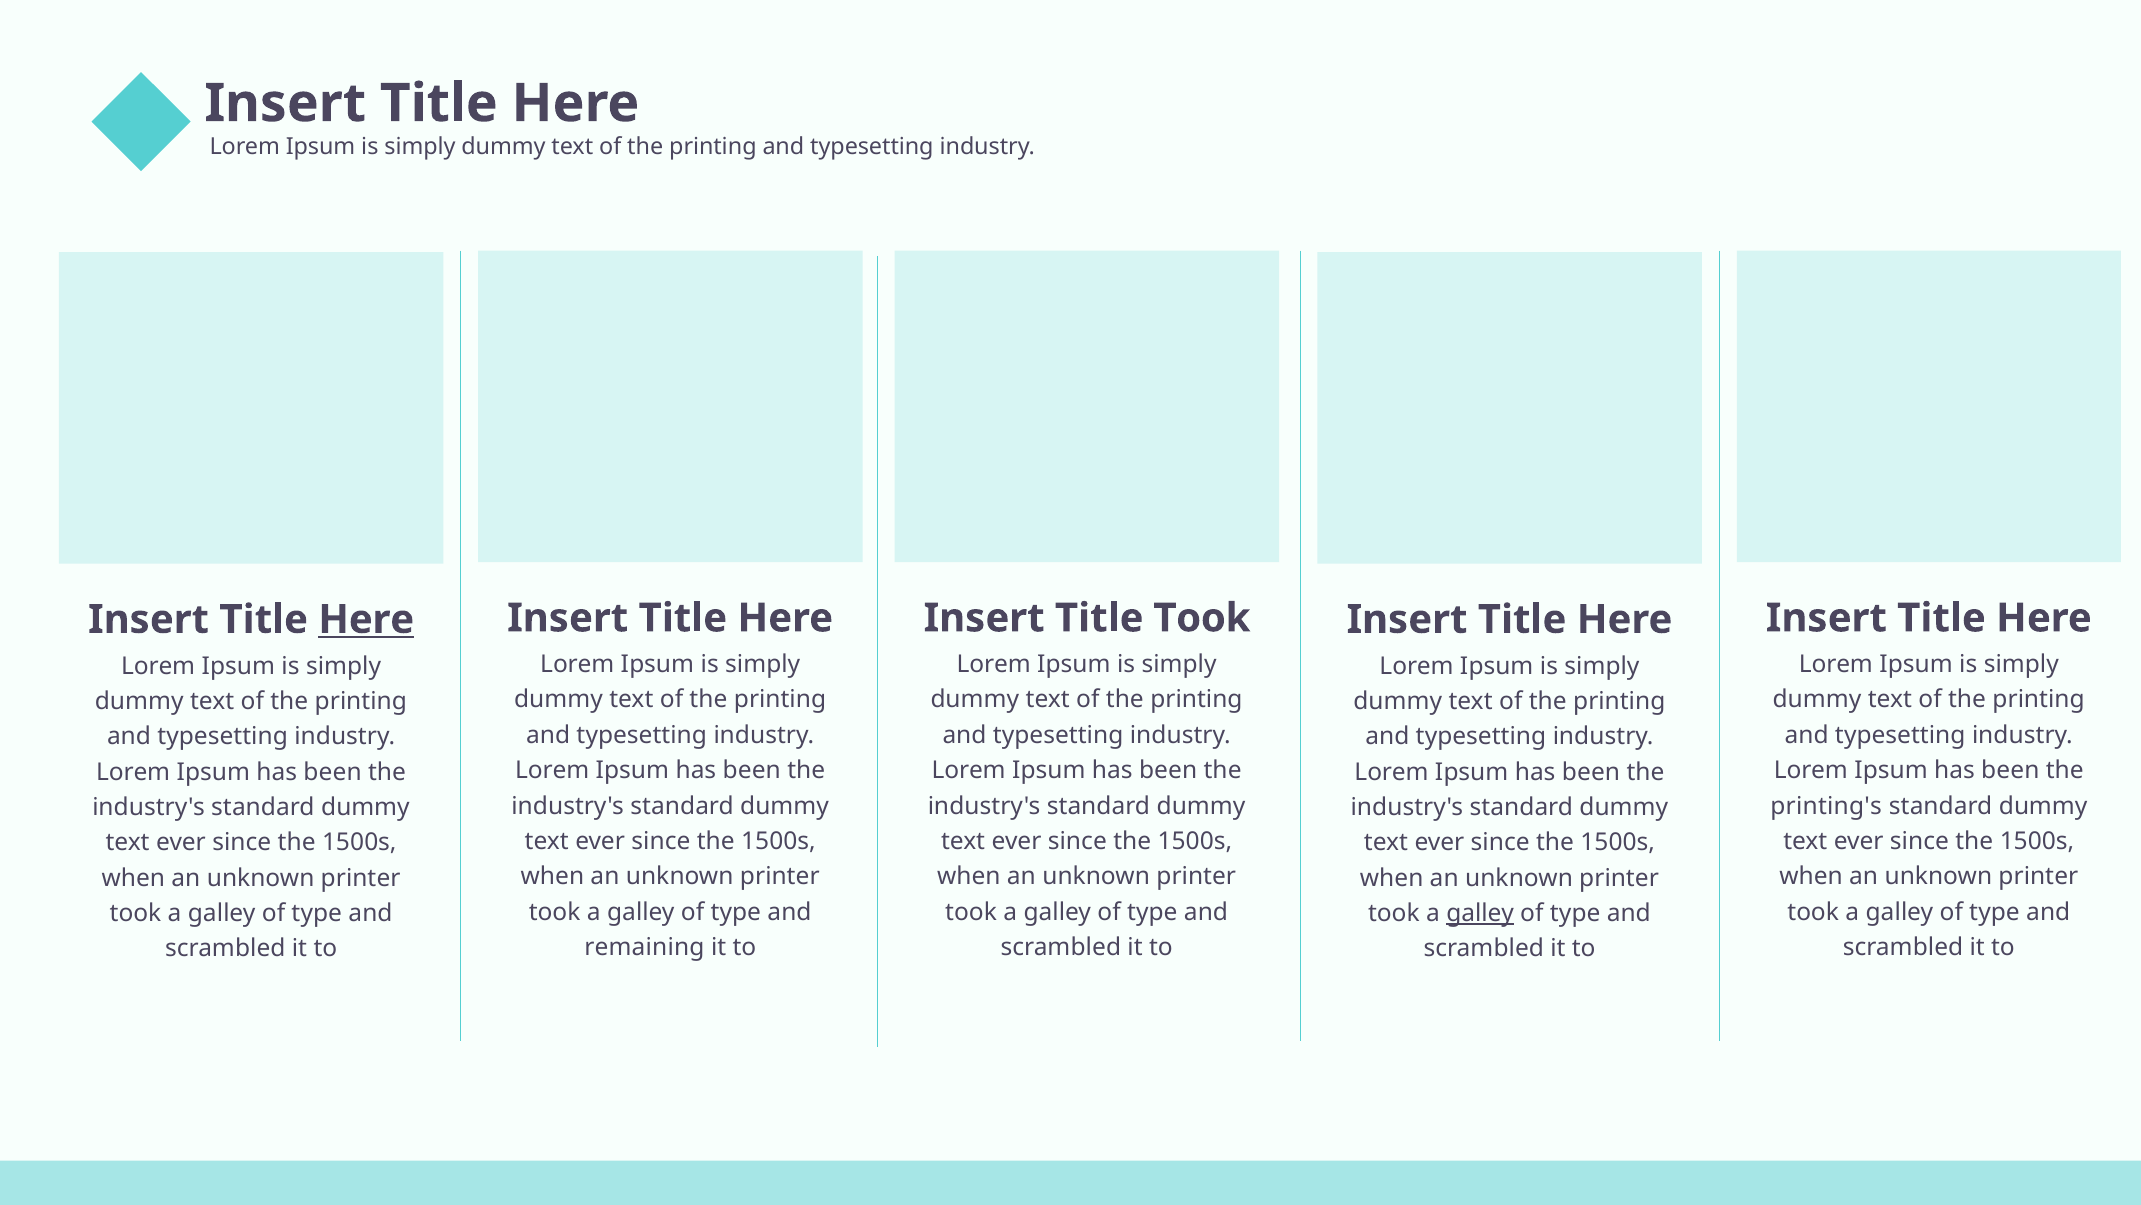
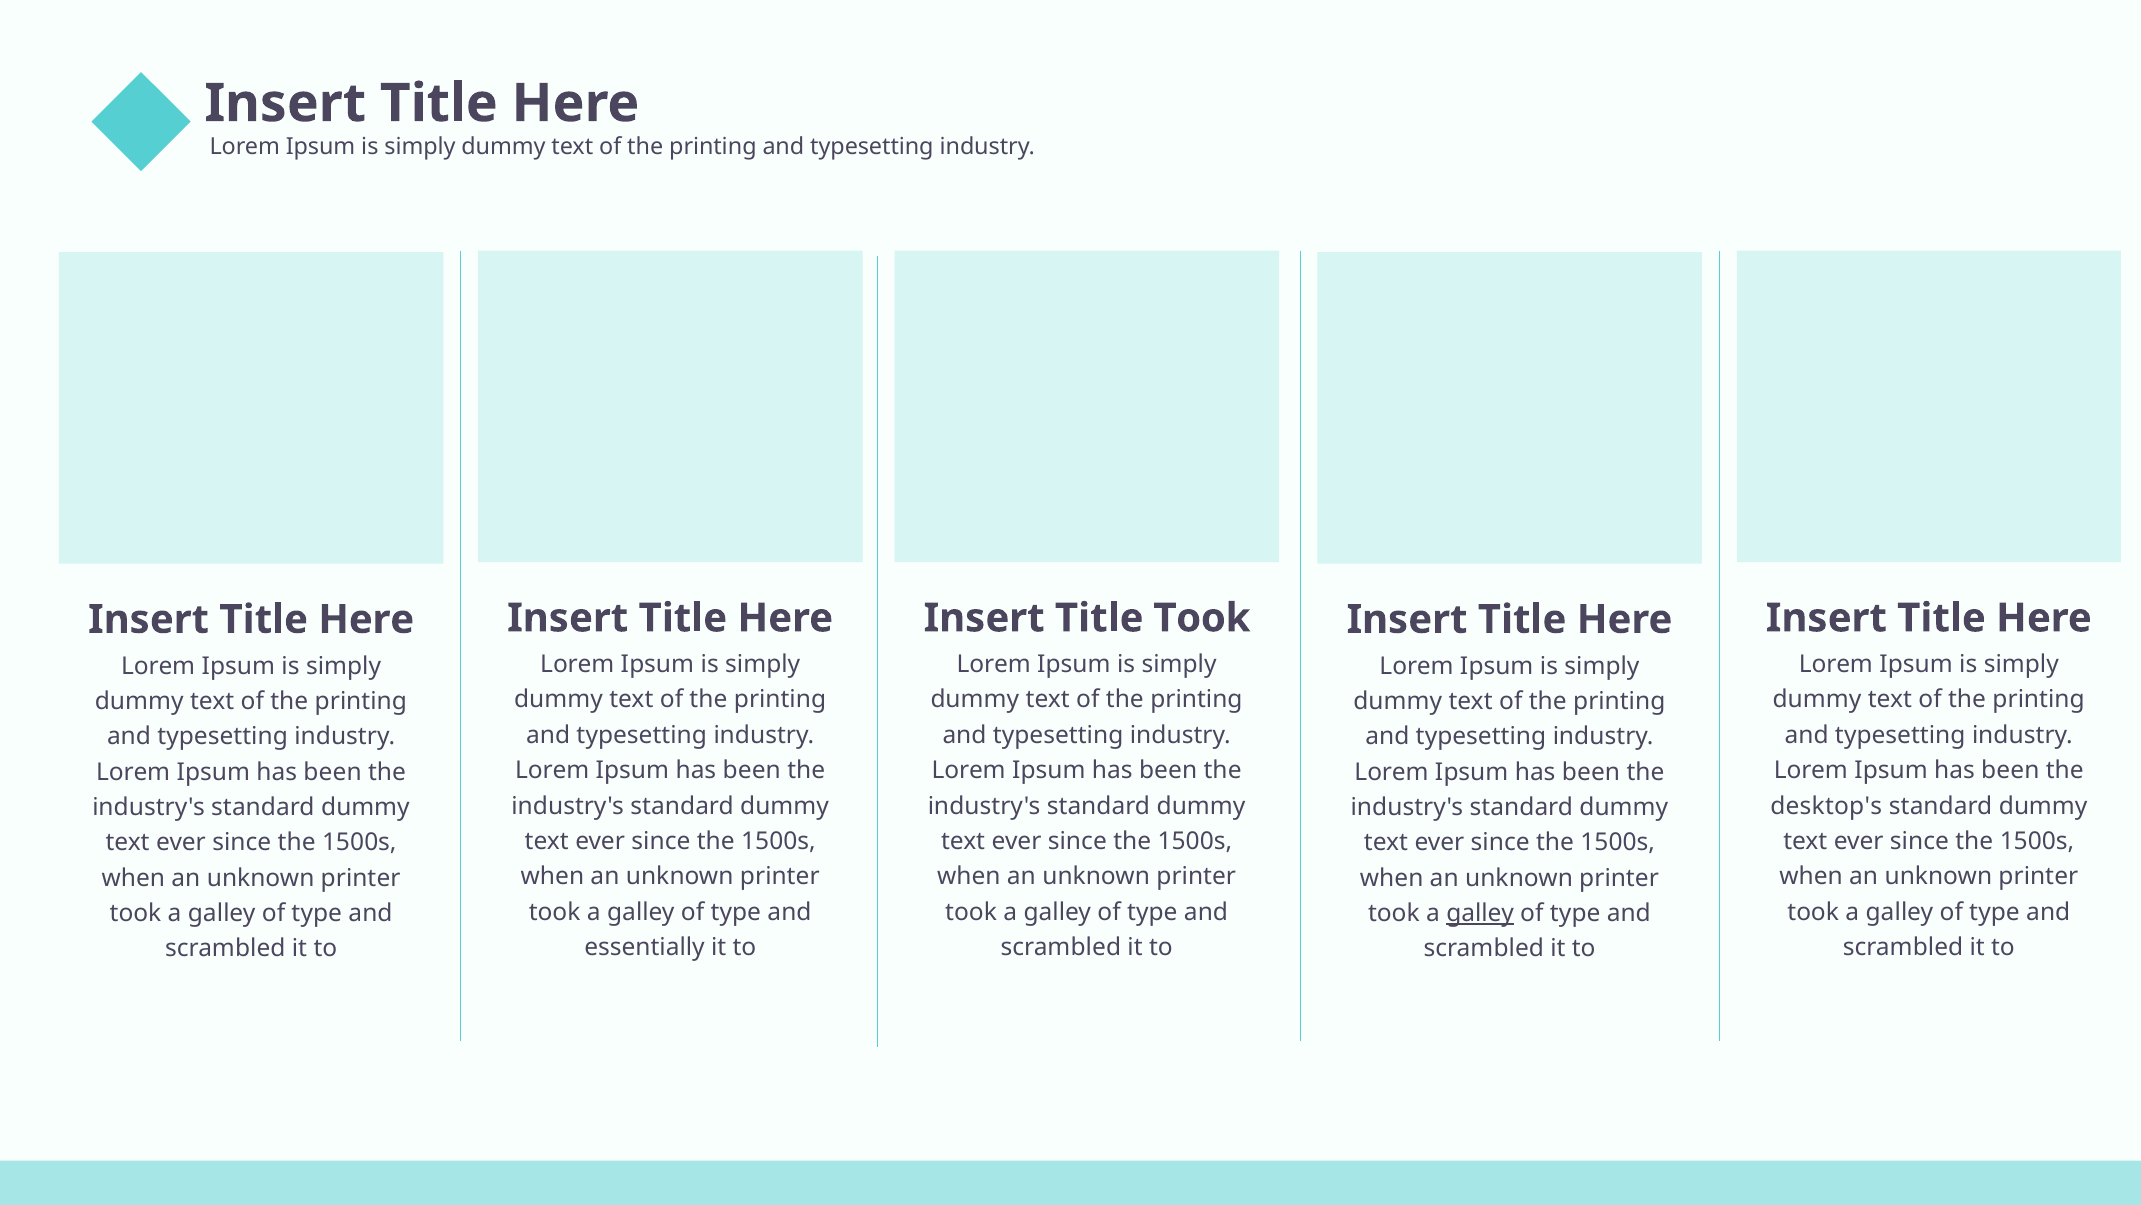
Here at (366, 619) underline: present -> none
printing's: printing's -> desktop's
remaining: remaining -> essentially
